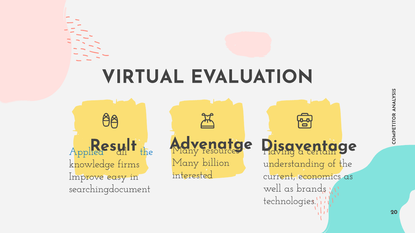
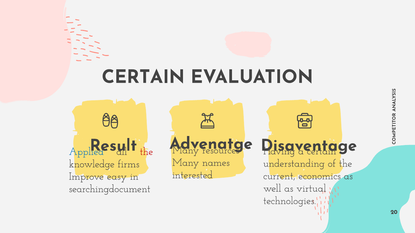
VIRTUAL at (143, 77): VIRTUAL -> CERTAIN
the at (146, 152) colour: blue -> red
billion: billion -> names
brands: brands -> virtual
